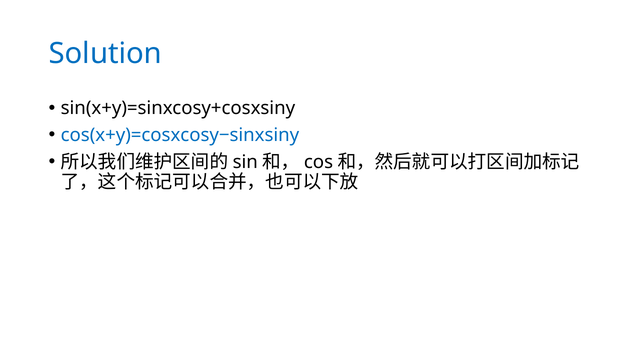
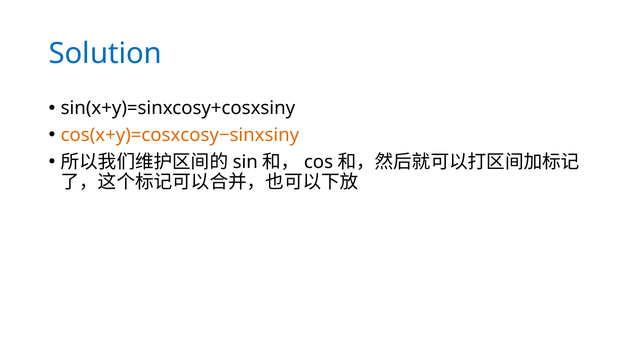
cos(x+y)=cosxcosy−sinxsiny colour: blue -> orange
